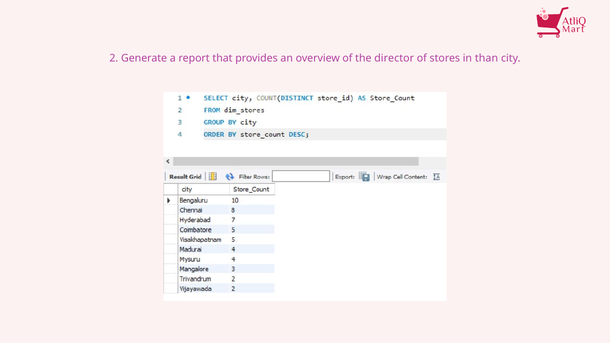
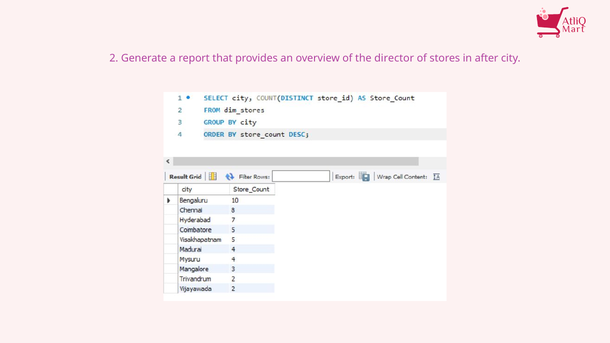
than: than -> after
